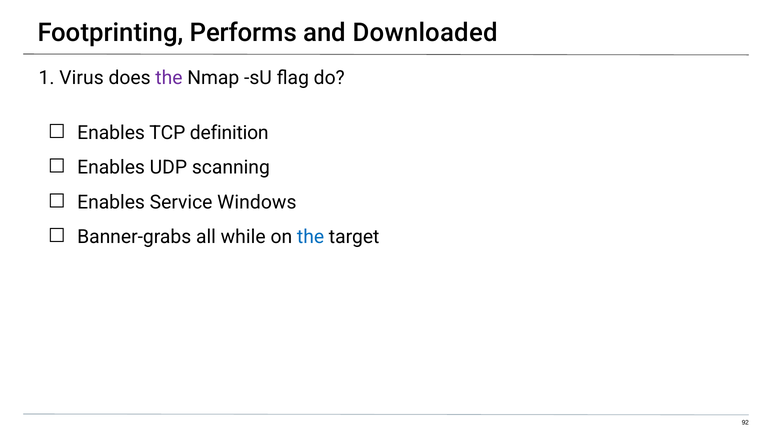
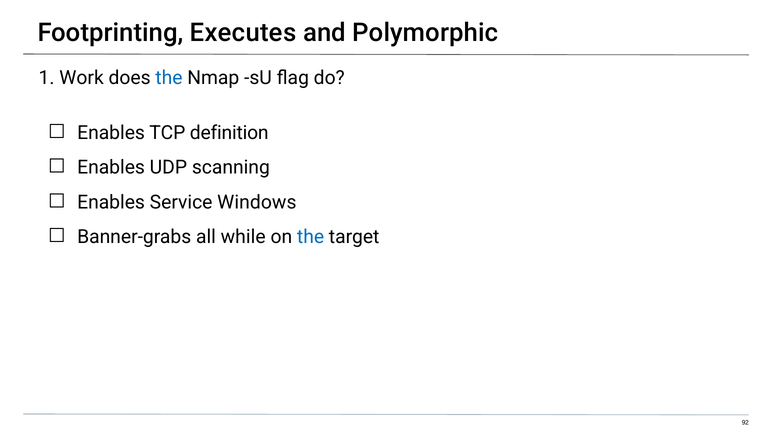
Performs: Performs -> Executes
Downloaded: Downloaded -> Polymorphic
Virus: Virus -> Work
the at (169, 78) colour: purple -> blue
